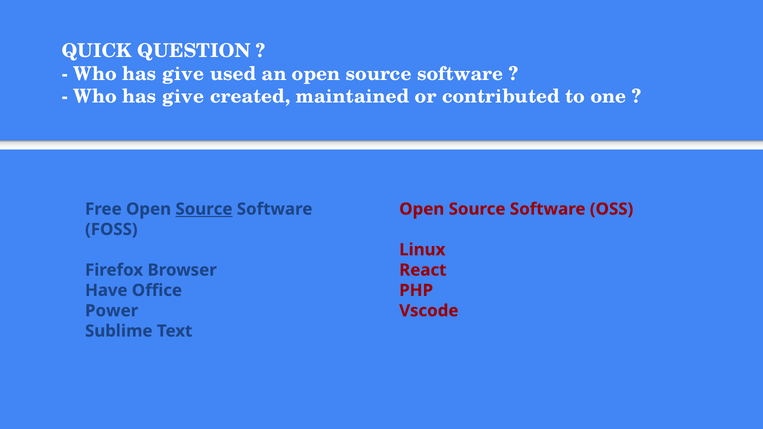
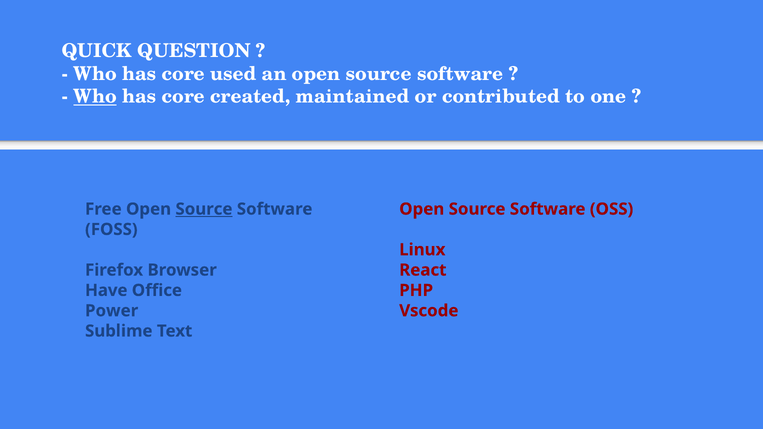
give at (183, 74): give -> core
Who at (95, 97) underline: none -> present
give at (183, 97): give -> core
